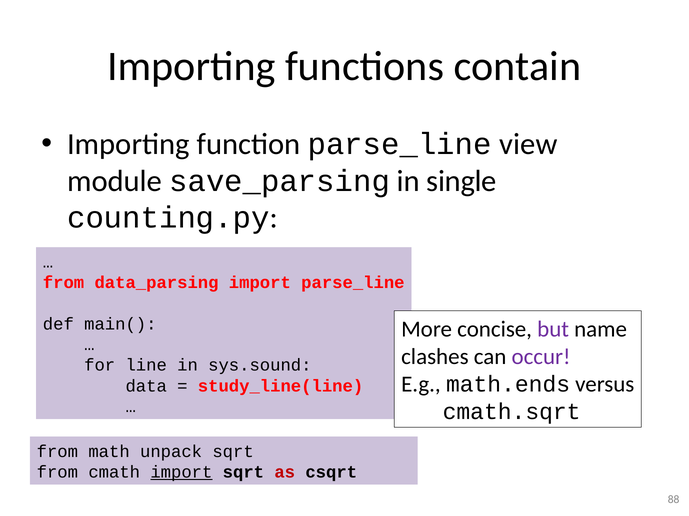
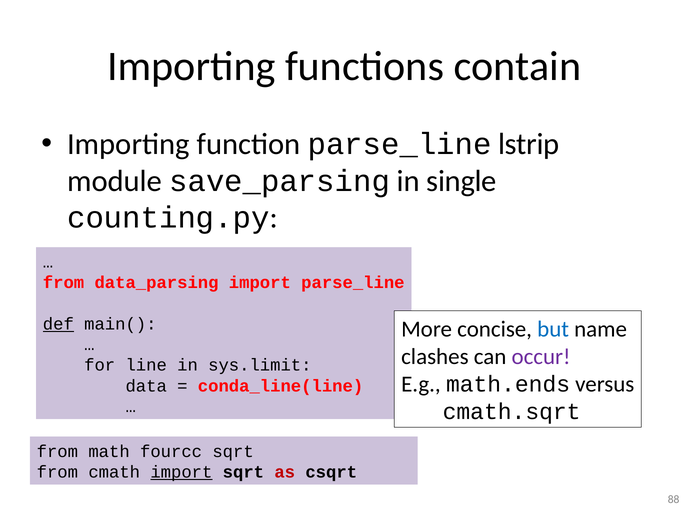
view: view -> lstrip
def underline: none -> present
but colour: purple -> blue
sys.sound: sys.sound -> sys.limit
study_line(line: study_line(line -> conda_line(line
unpack: unpack -> fourcc
